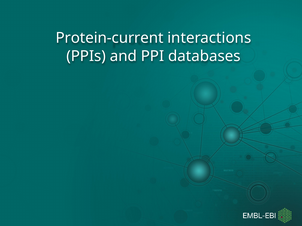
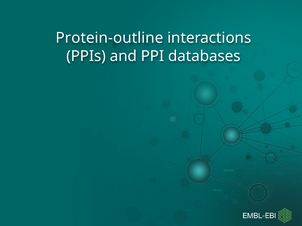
Protein-current: Protein-current -> Protein-outline
